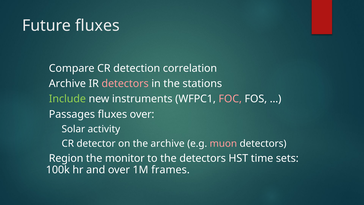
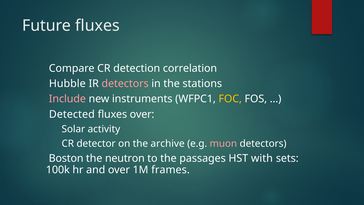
Archive at (67, 84): Archive -> Hubble
Include colour: light green -> pink
FOC colour: pink -> yellow
Passages: Passages -> Detected
Region: Region -> Boston
monitor: monitor -> neutron
the detectors: detectors -> passages
time: time -> with
